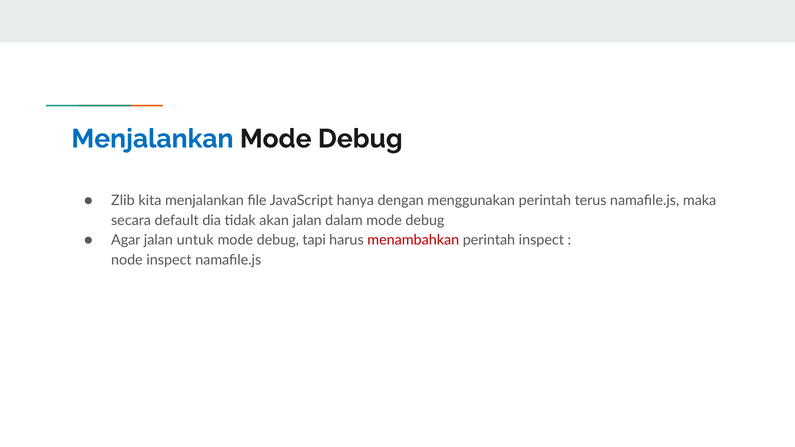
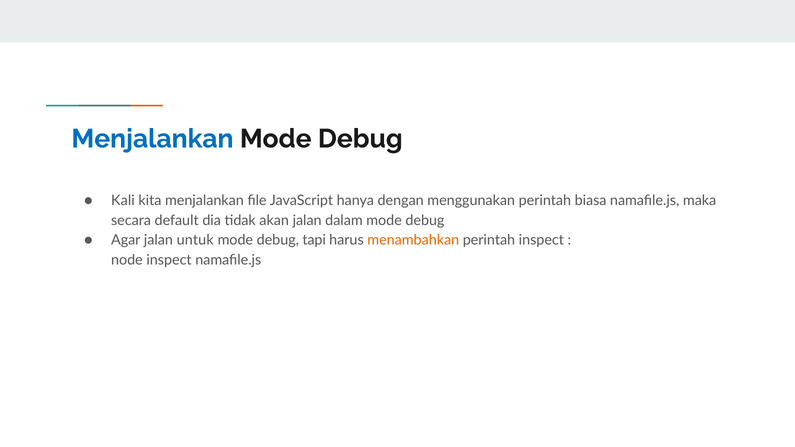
Zlib: Zlib -> Kali
terus: terus -> biasa
menambahkan colour: red -> orange
